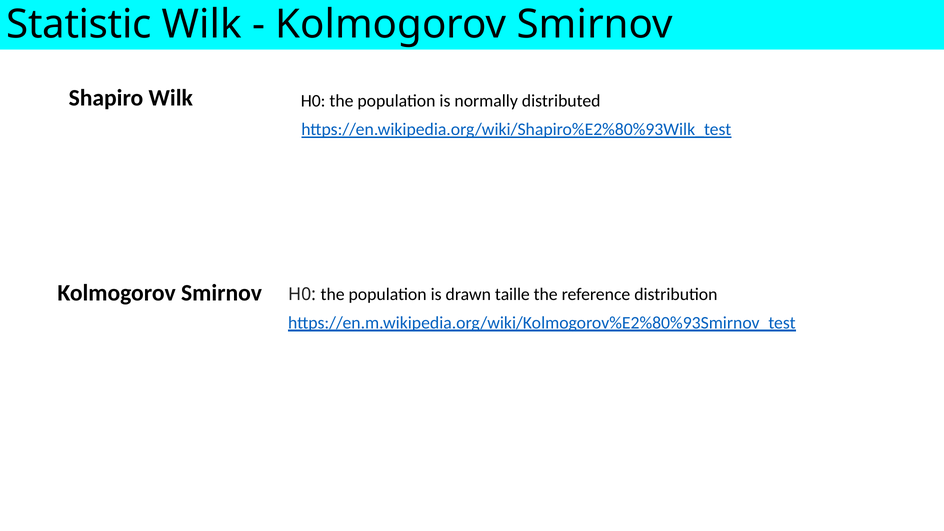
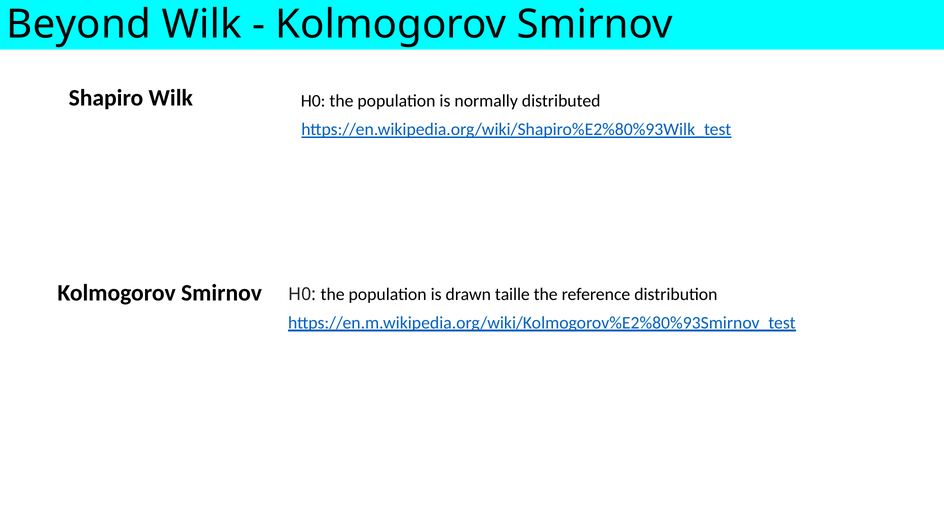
Statistic: Statistic -> Beyond
